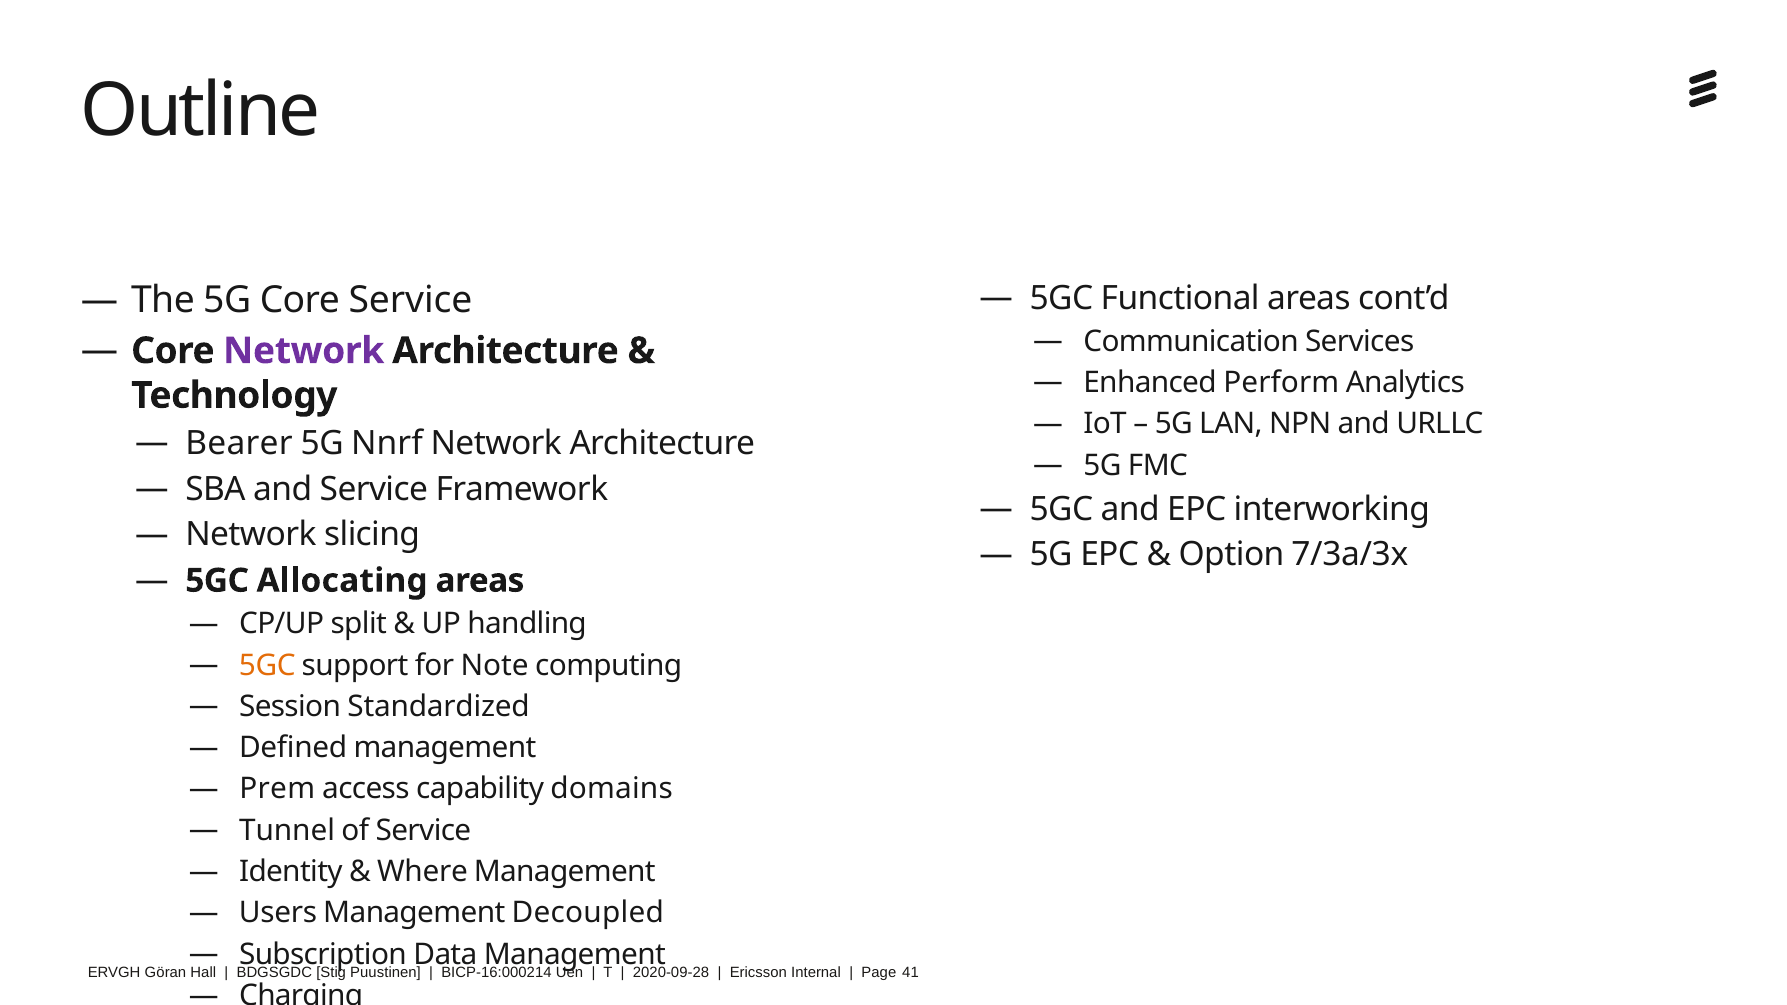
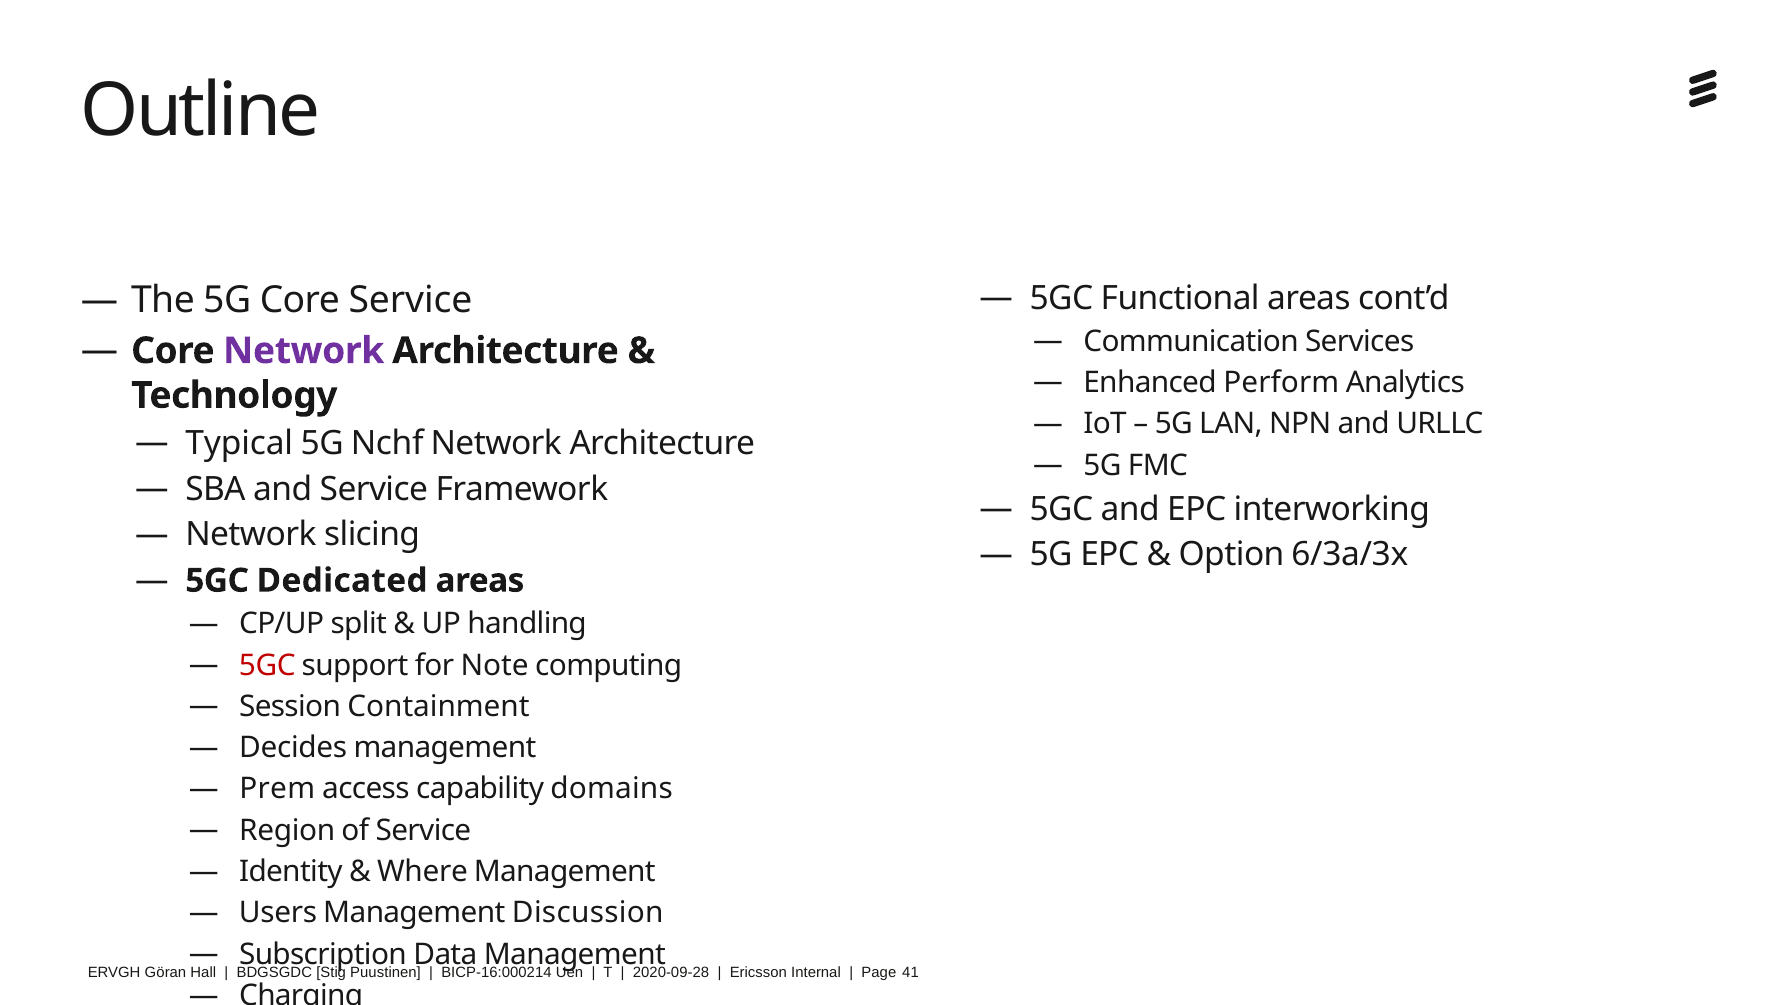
Bearer: Bearer -> Typical
Nnrf: Nnrf -> Nchf
7/3a/3x: 7/3a/3x -> 6/3a/3x
Allocating: Allocating -> Dedicated
5GC at (267, 665) colour: orange -> red
Standardized: Standardized -> Containment
Defined: Defined -> Decides
Tunnel: Tunnel -> Region
Decoupled: Decoupled -> Discussion
